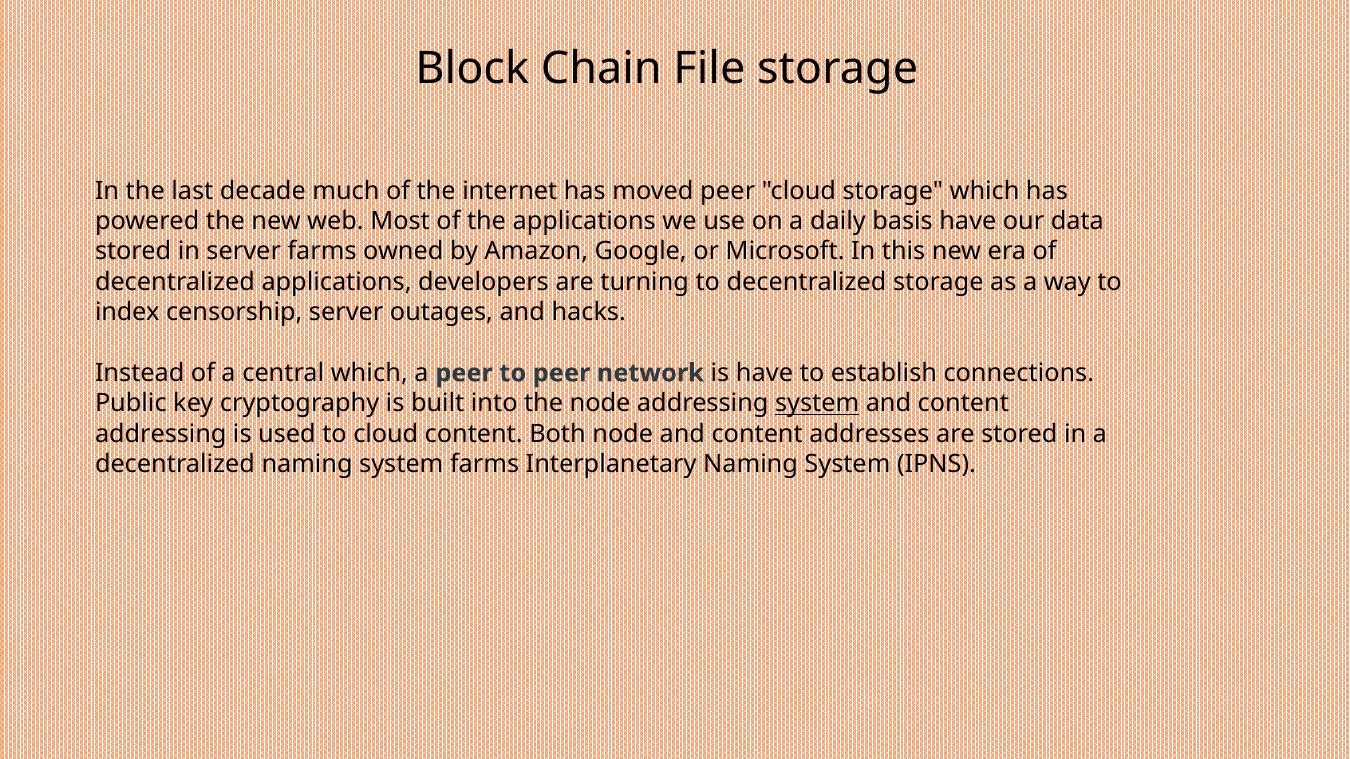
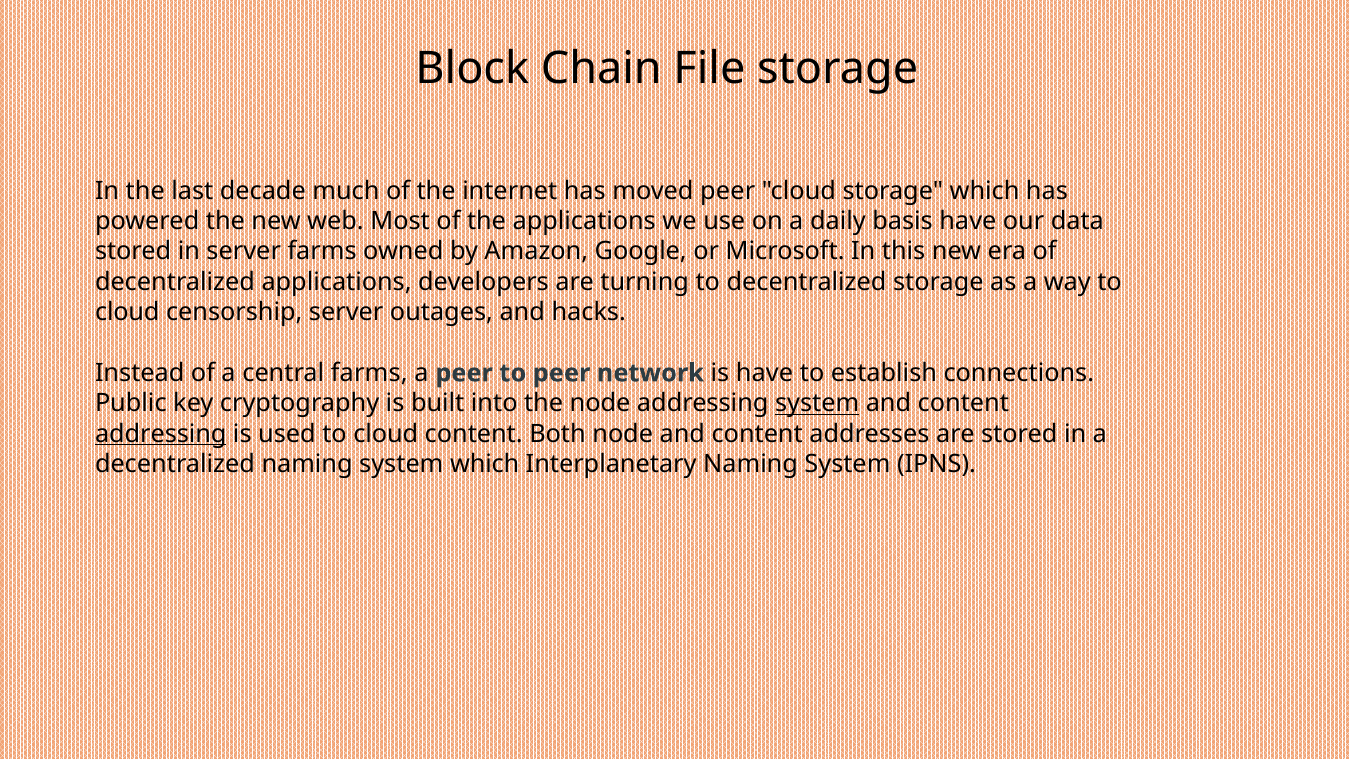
index at (127, 312): index -> cloud
central which: which -> farms
addressing at (161, 434) underline: none -> present
system farms: farms -> which
